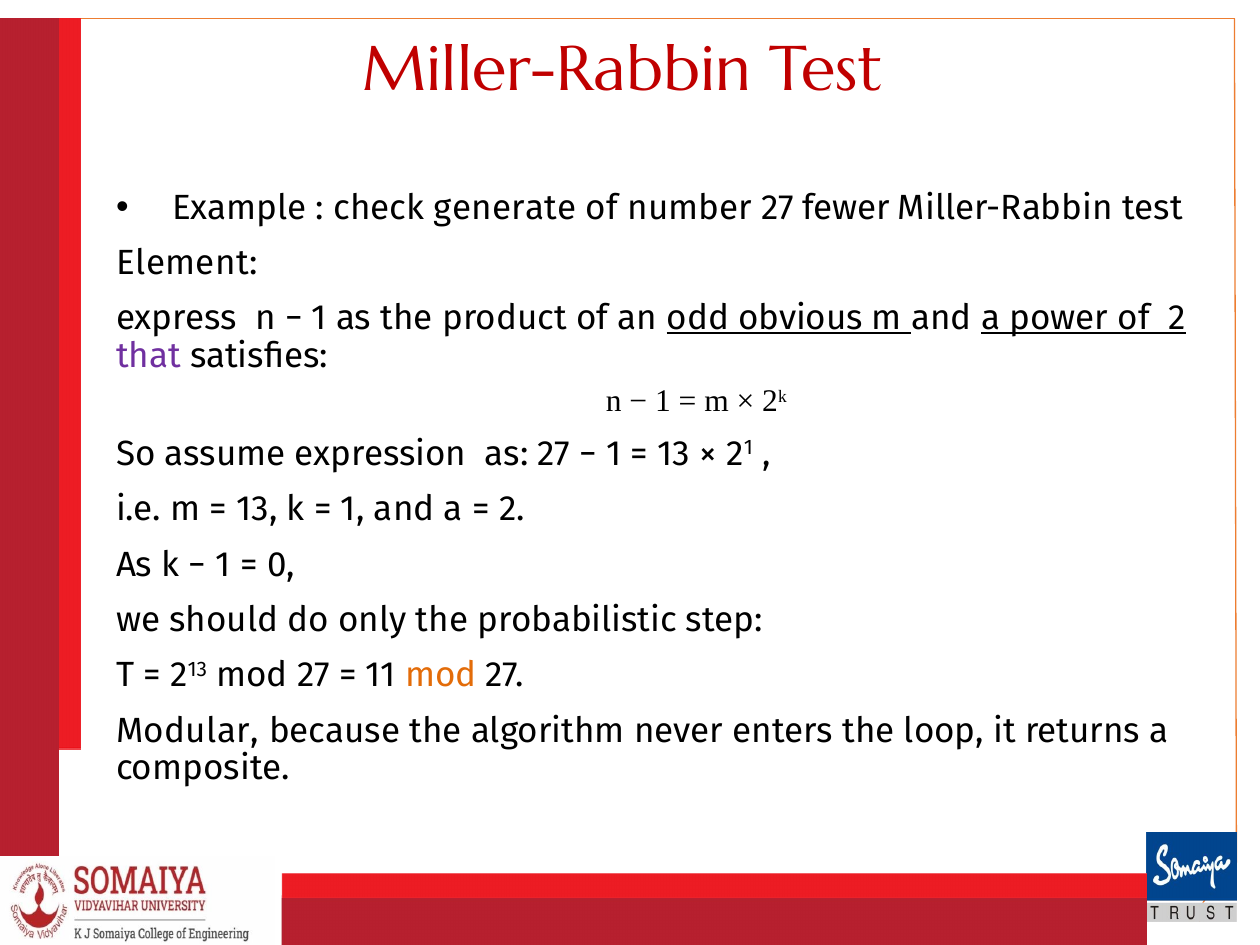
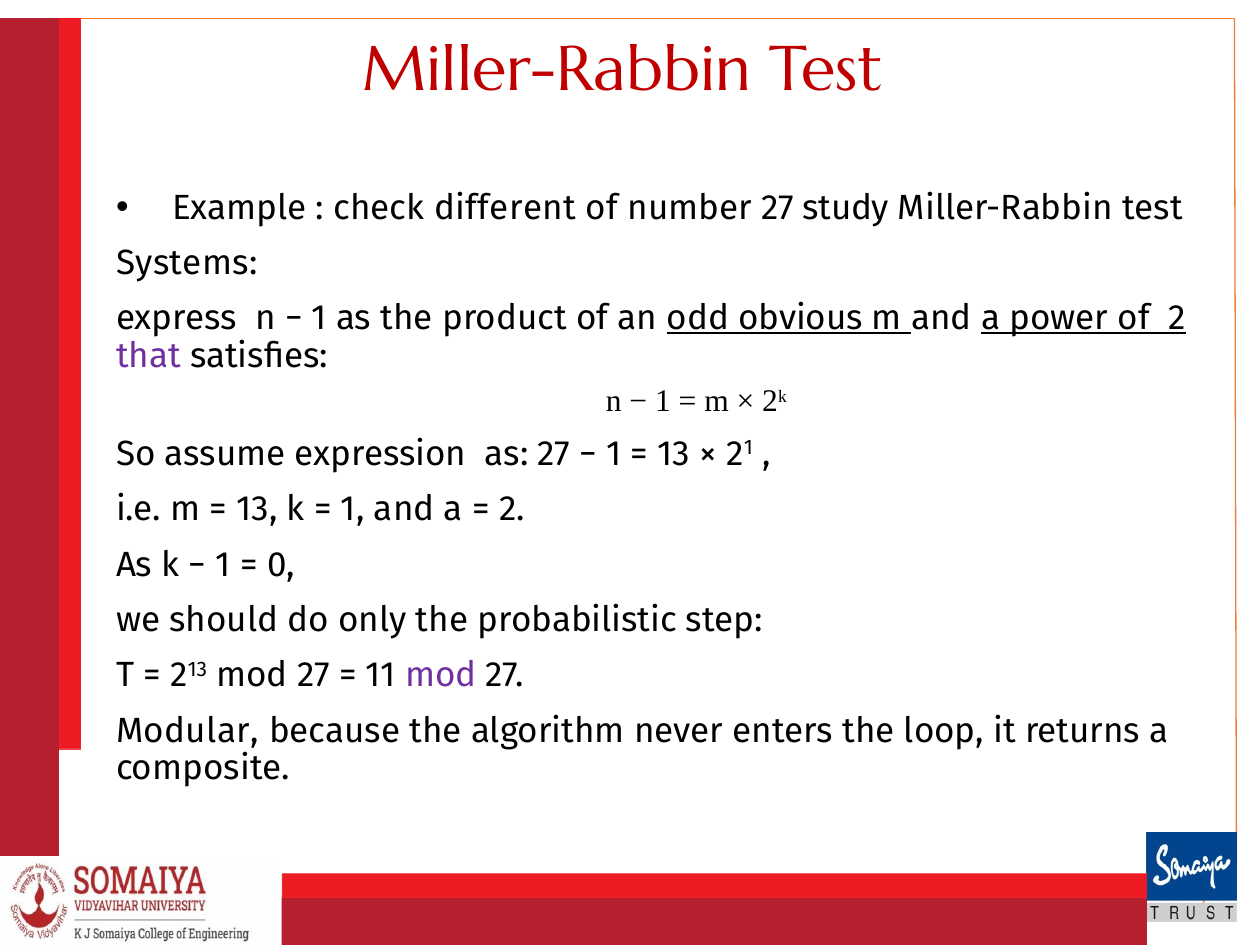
generate: generate -> different
fewer: fewer -> study
Element: Element -> Systems
mod at (441, 675) colour: orange -> purple
